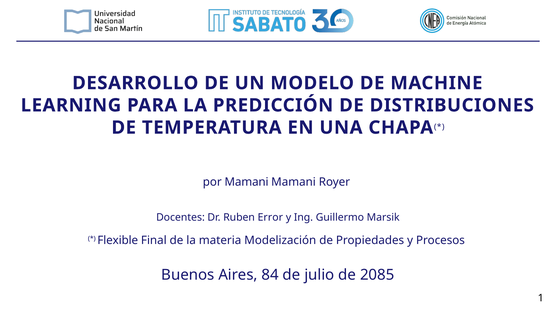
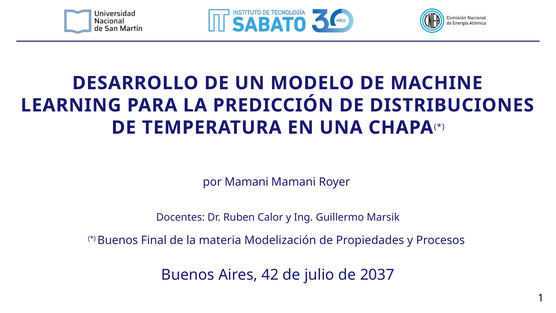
Error: Error -> Calor
Flexible at (118, 240): Flexible -> Buenos
84: 84 -> 42
2085: 2085 -> 2037
